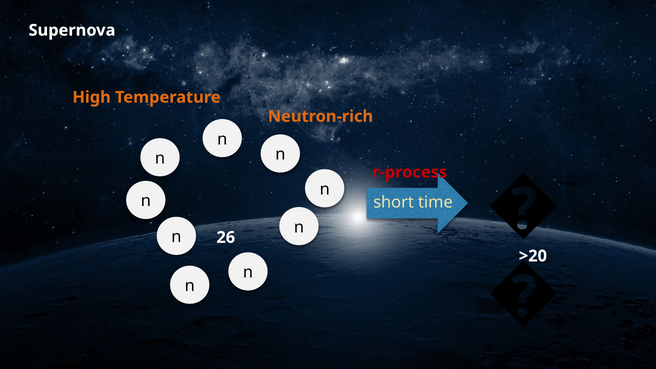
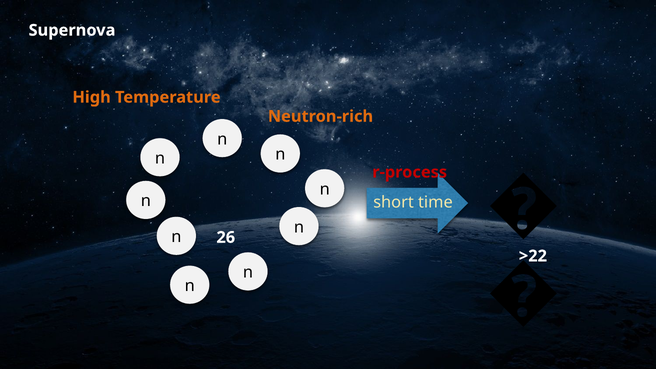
>20: >20 -> >22
